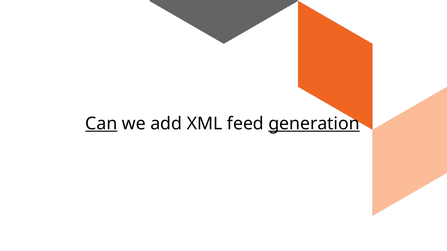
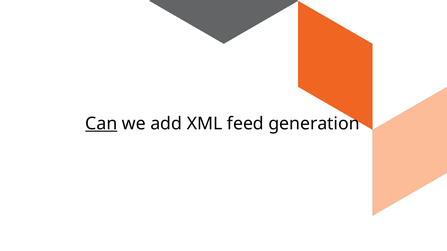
generation underline: present -> none
